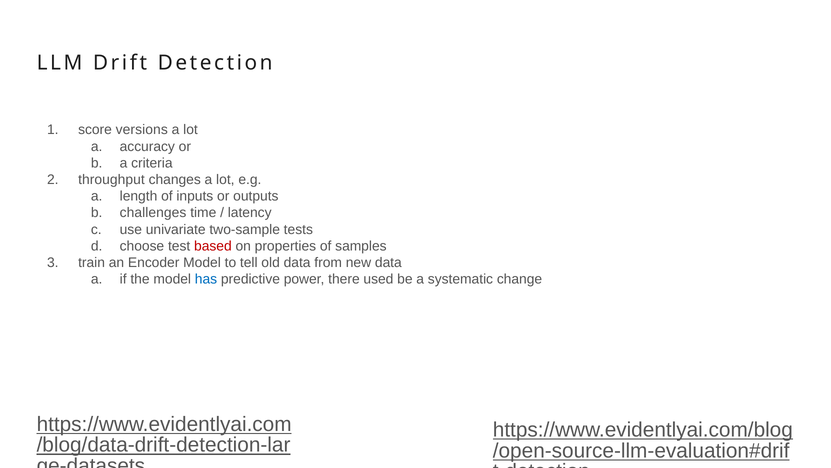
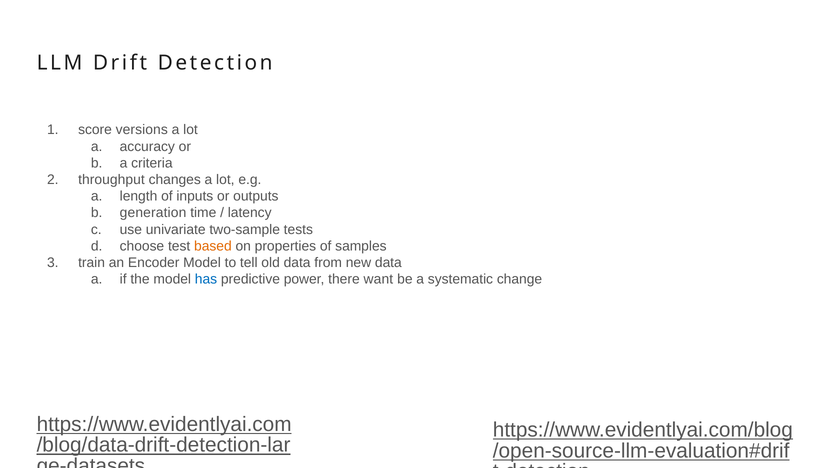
challenges: challenges -> generation
based colour: red -> orange
used: used -> want
